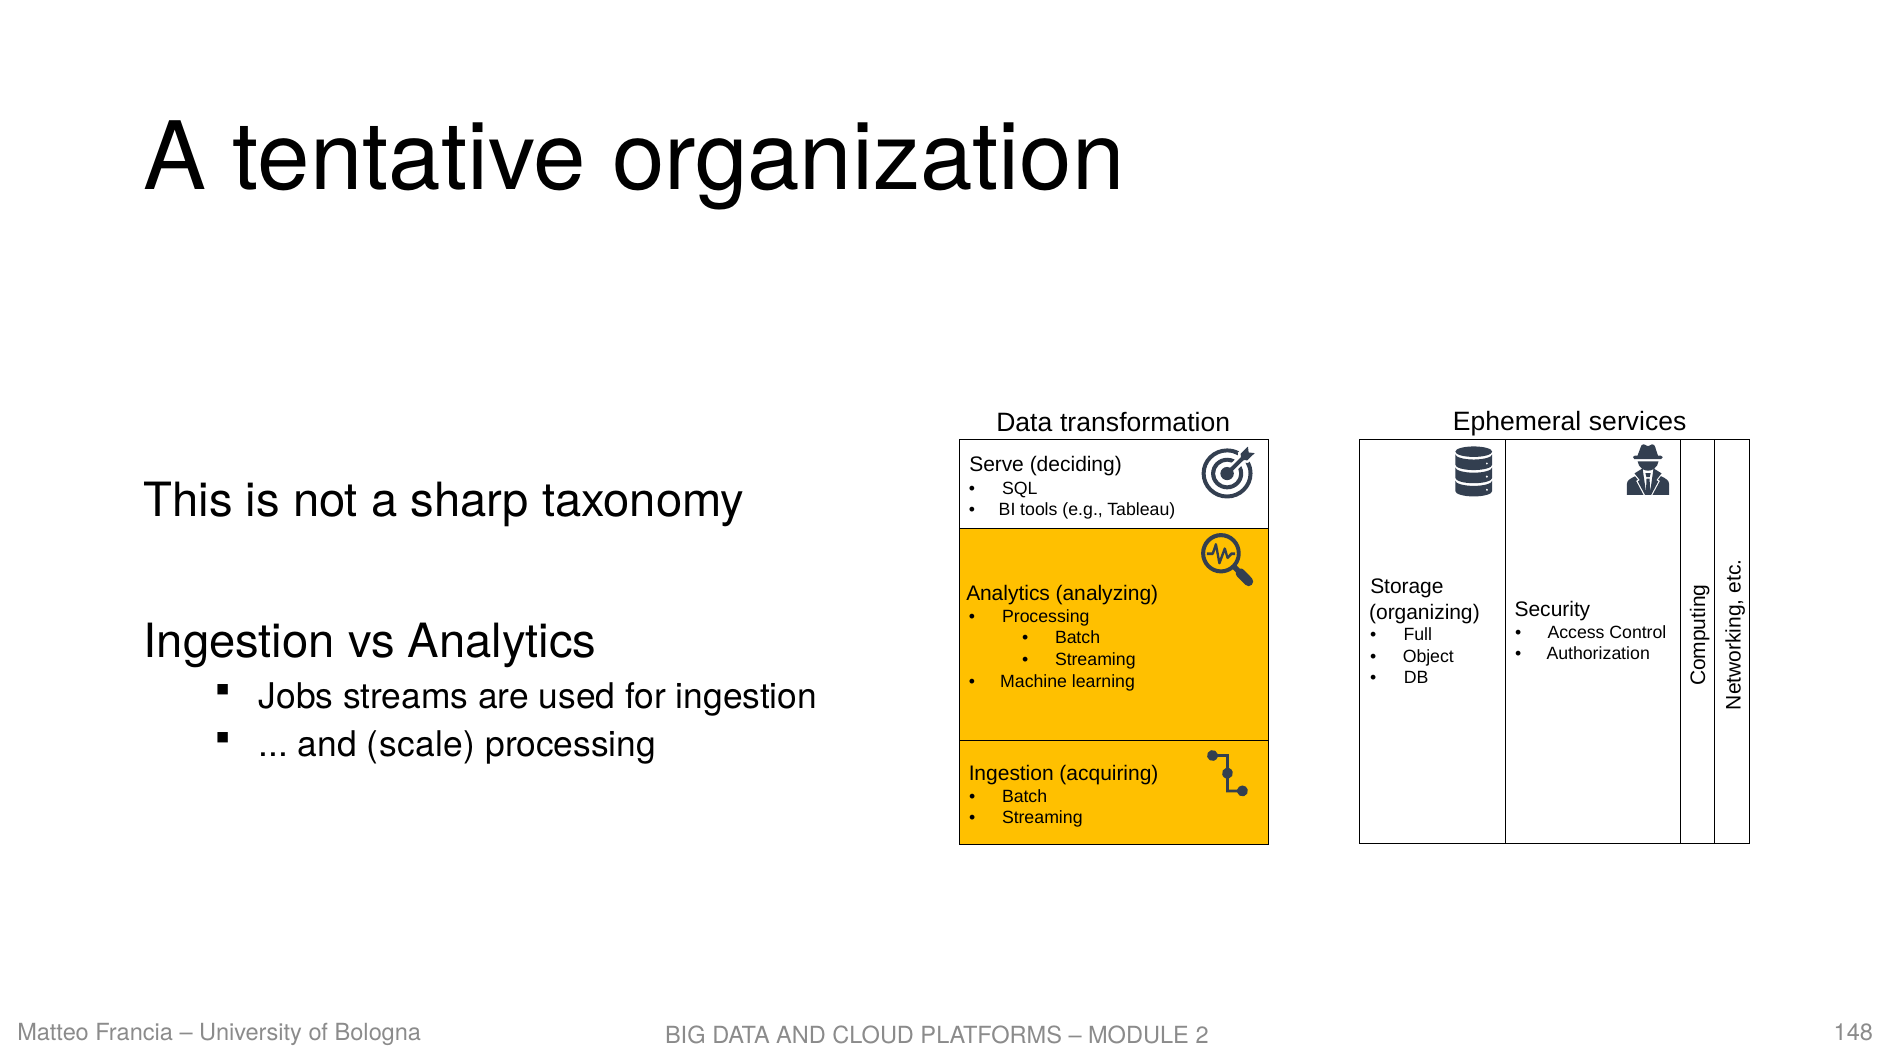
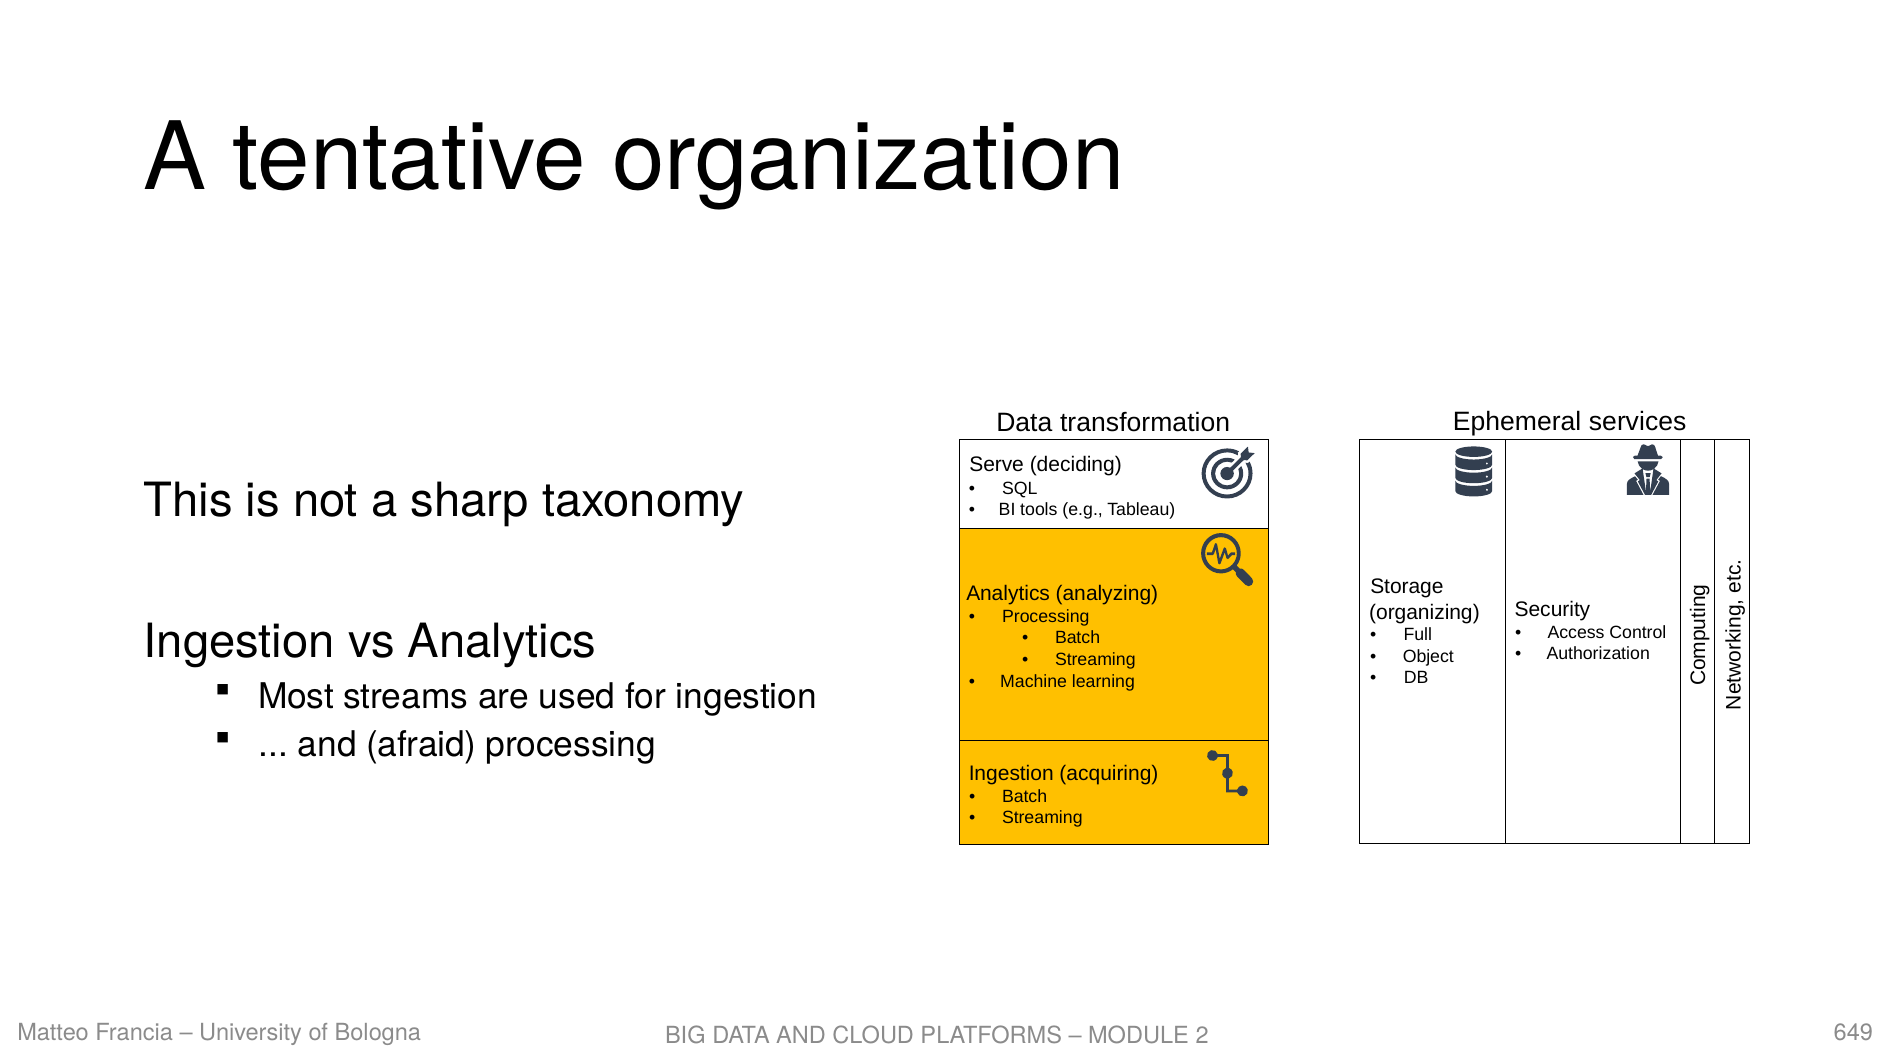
Jobs: Jobs -> Most
scale: scale -> afraid
148: 148 -> 649
